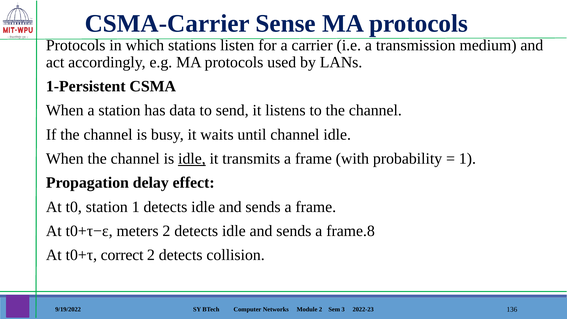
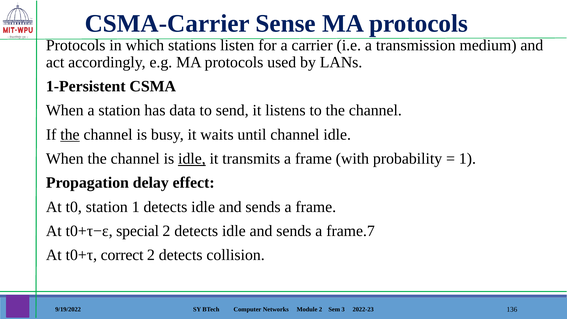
the at (70, 135) underline: none -> present
meters: meters -> special
frame.8: frame.8 -> frame.7
